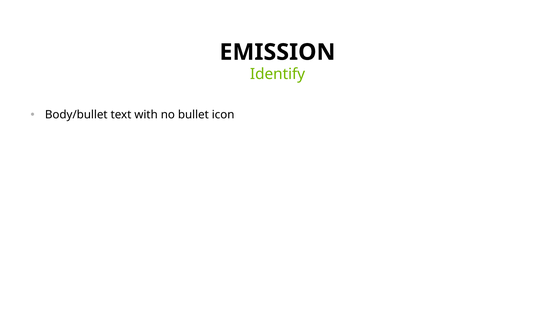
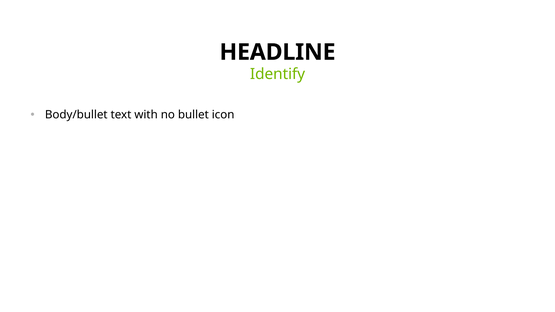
EMISSION: EMISSION -> HEADLINE
